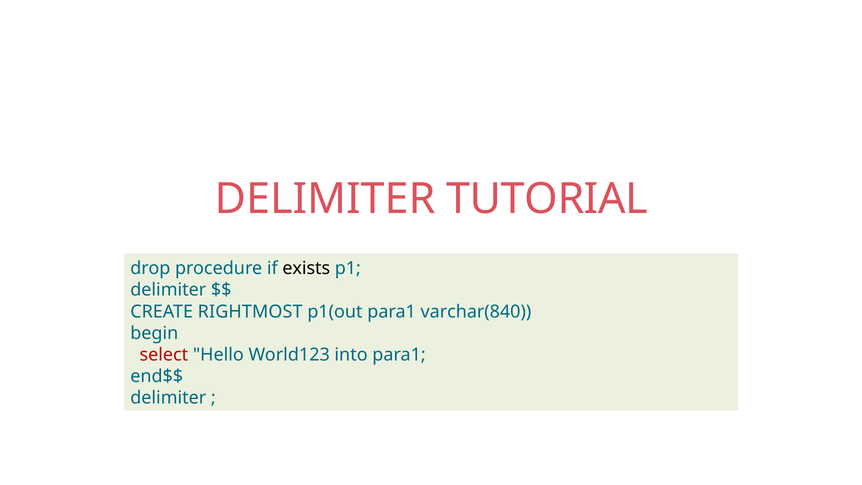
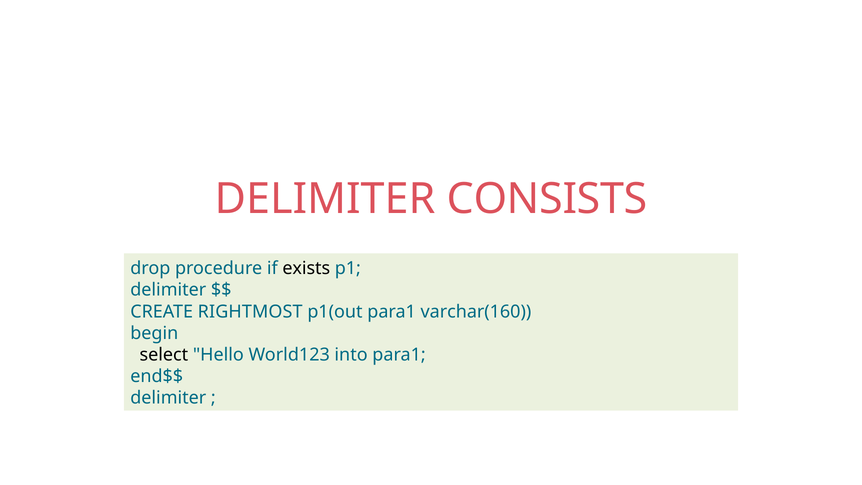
TUTORIAL: TUTORIAL -> CONSISTS
varchar(840: varchar(840 -> varchar(160
select colour: red -> black
